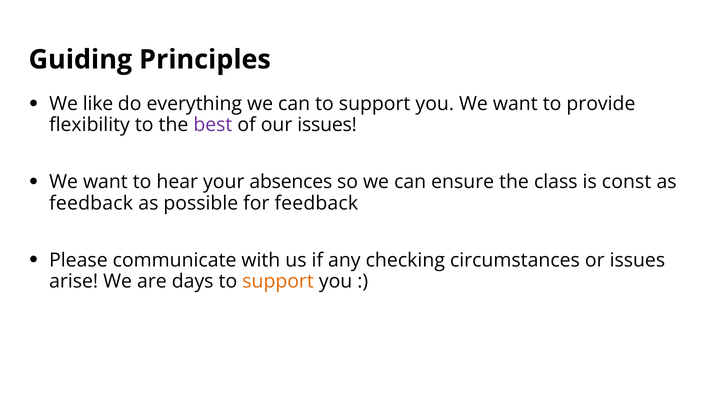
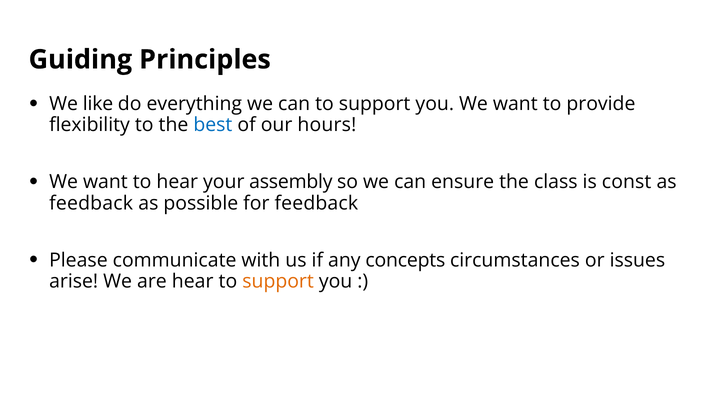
best colour: purple -> blue
our issues: issues -> hours
absences: absences -> assembly
checking: checking -> concepts
are days: days -> hear
